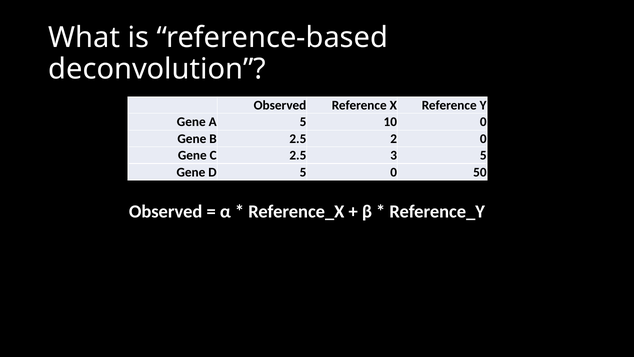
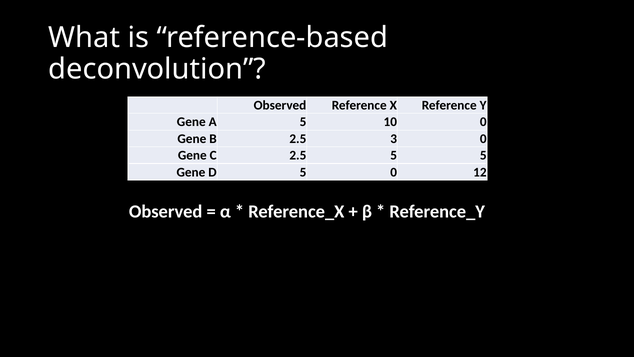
2: 2 -> 3
2.5 3: 3 -> 5
50: 50 -> 12
